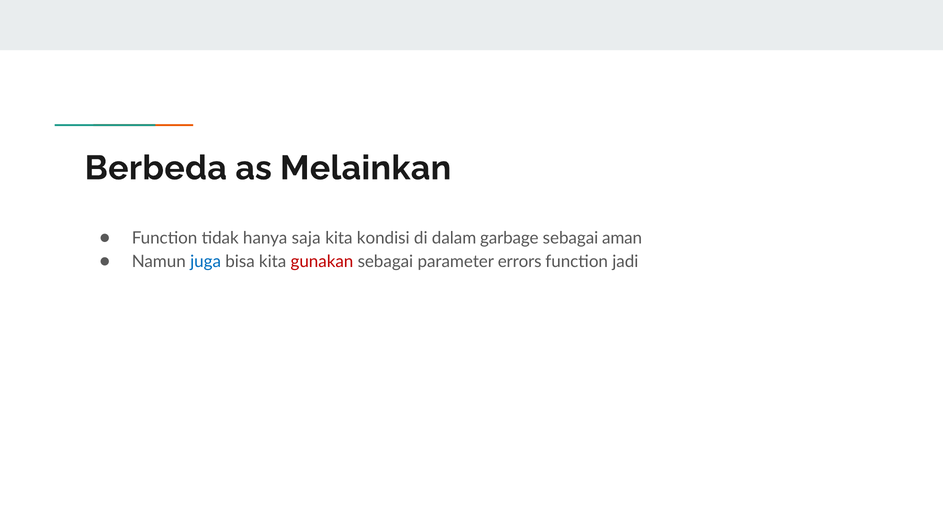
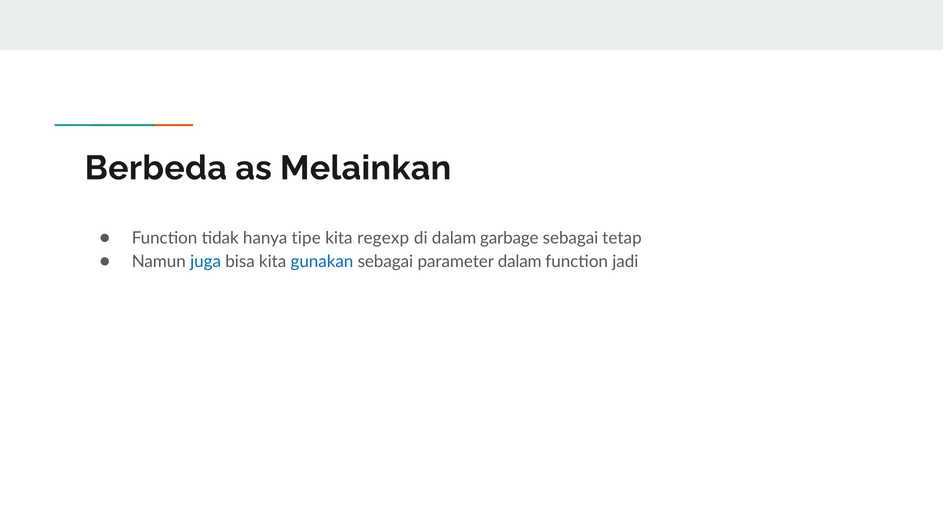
saja: saja -> tipe
kondisi: kondisi -> regexp
aman: aman -> tetap
gunakan colour: red -> blue
parameter errors: errors -> dalam
